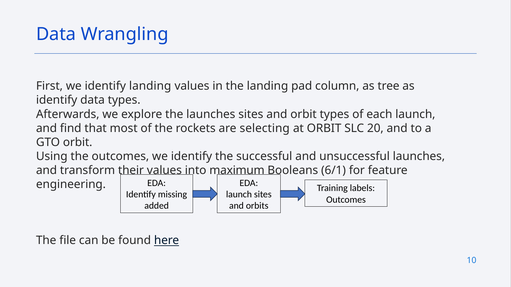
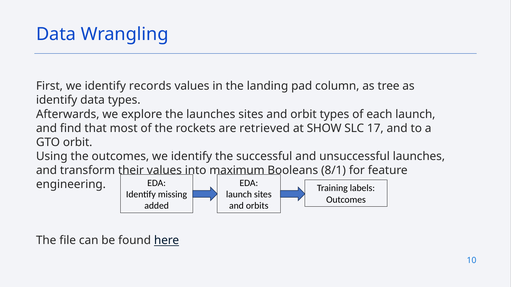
identify landing: landing -> records
selecting: selecting -> retrieved
at ORBIT: ORBIT -> SHOW
20: 20 -> 17
6/1: 6/1 -> 8/1
